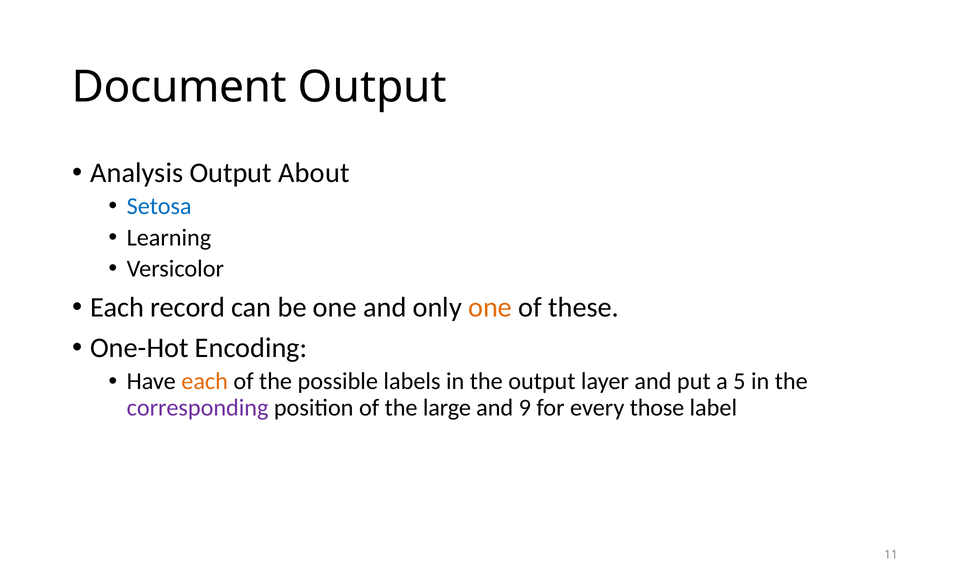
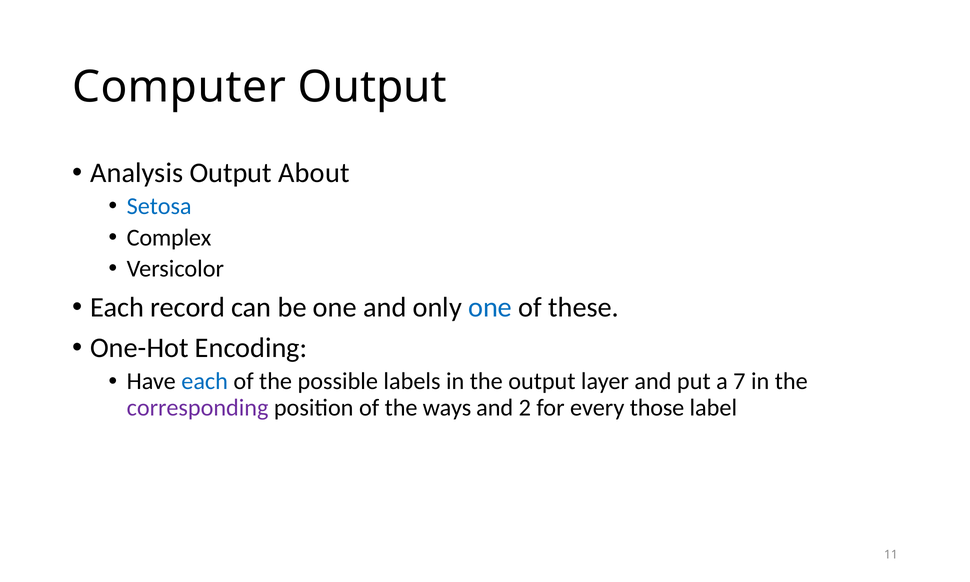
Document: Document -> Computer
Learning: Learning -> Complex
one at (490, 307) colour: orange -> blue
each at (205, 381) colour: orange -> blue
5: 5 -> 7
large: large -> ways
9: 9 -> 2
